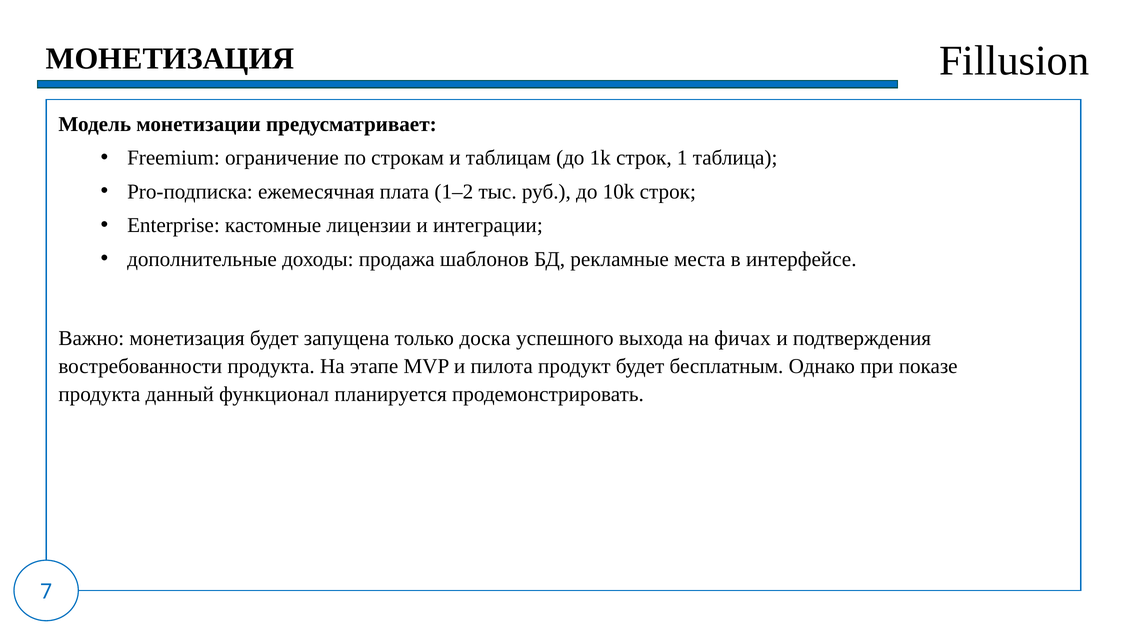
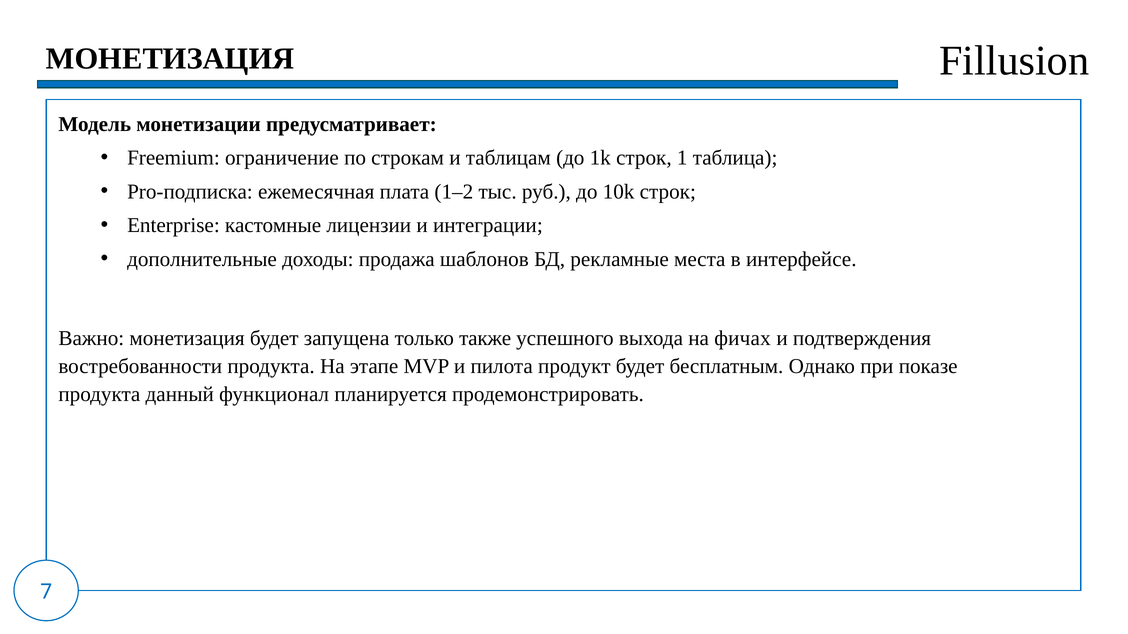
доска: доска -> также
